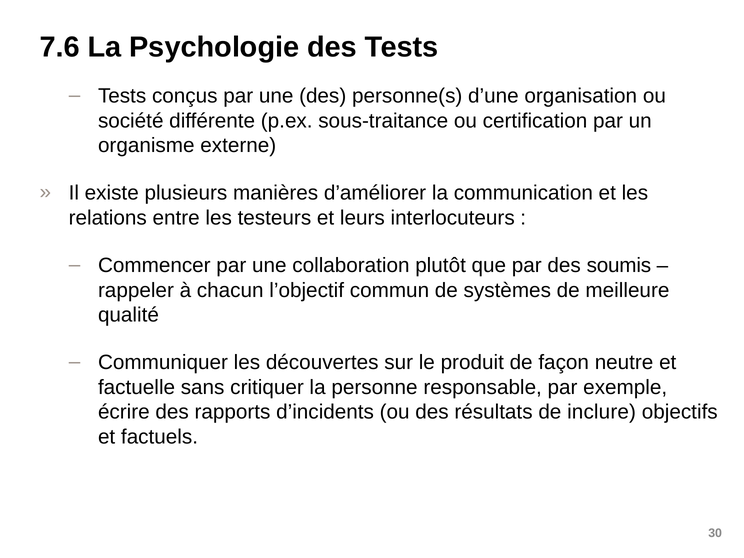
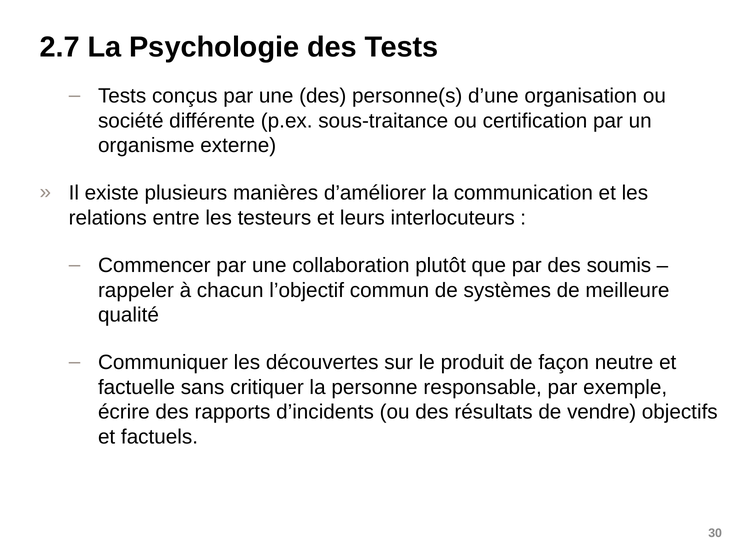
7.6: 7.6 -> 2.7
inclure: inclure -> vendre
